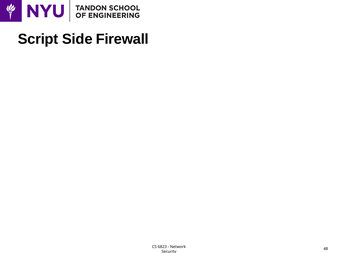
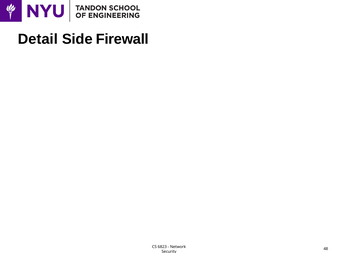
Script: Script -> Detail
